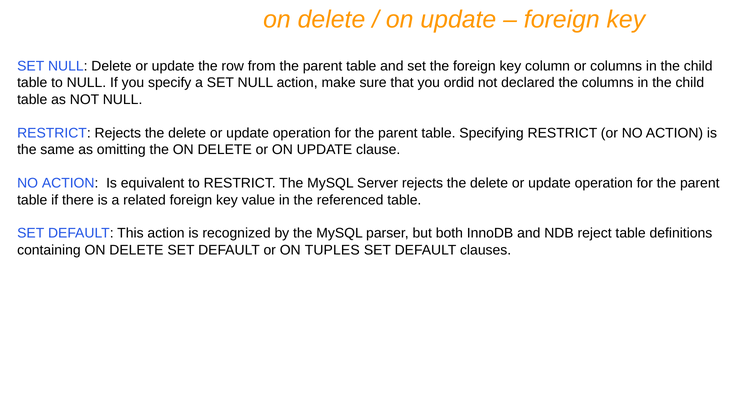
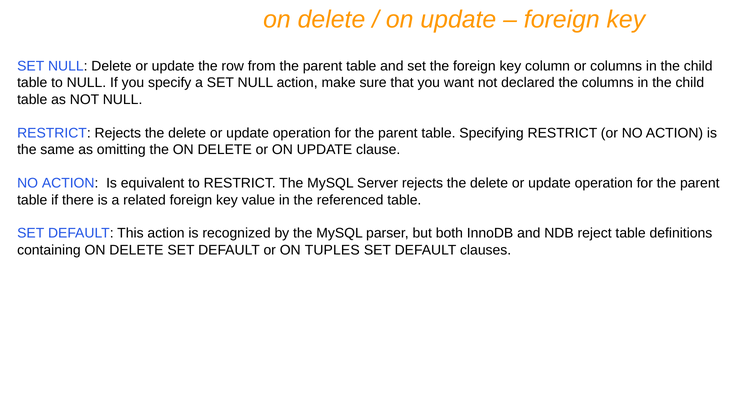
ordid: ordid -> want
